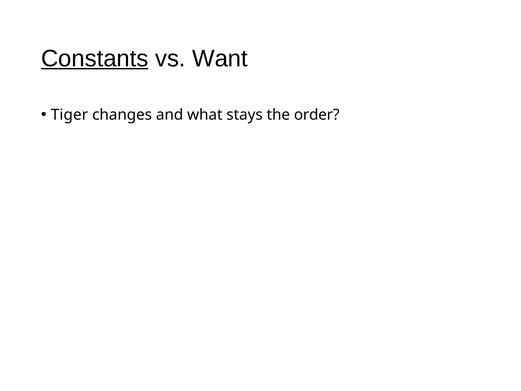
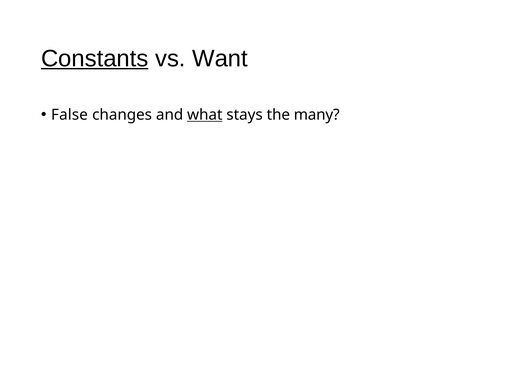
Tiger: Tiger -> False
what underline: none -> present
order: order -> many
